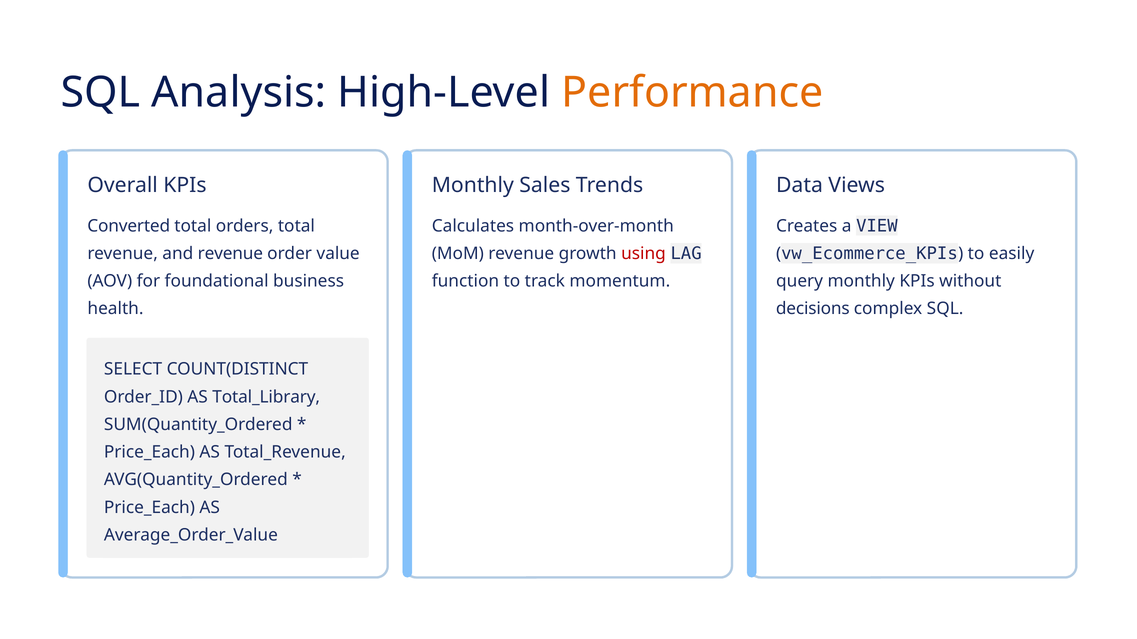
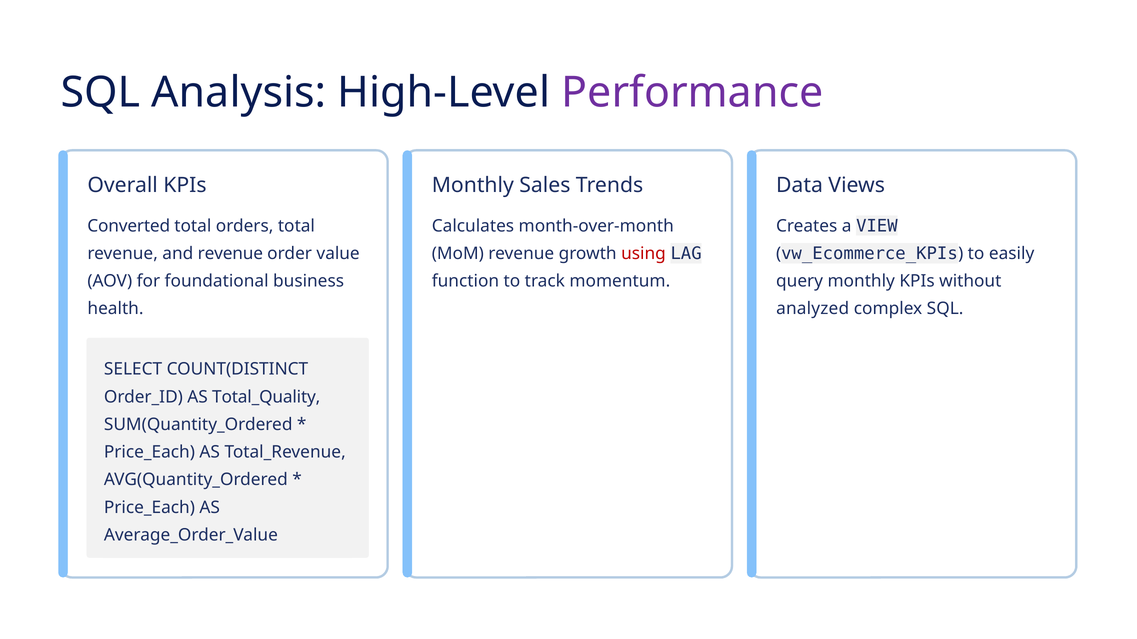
Performance colour: orange -> purple
decisions: decisions -> analyzed
Total_Library: Total_Library -> Total_Quality
